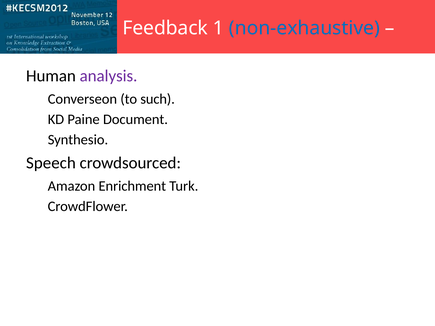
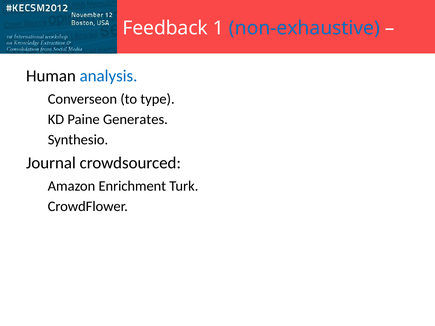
analysis colour: purple -> blue
such: such -> type
Document: Document -> Generates
Speech: Speech -> Journal
